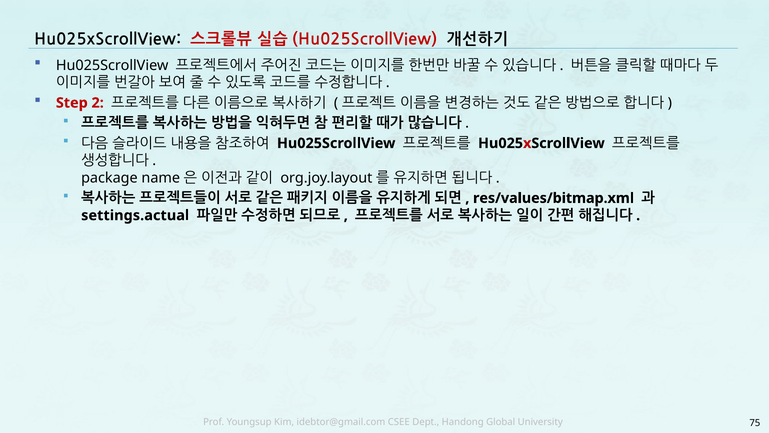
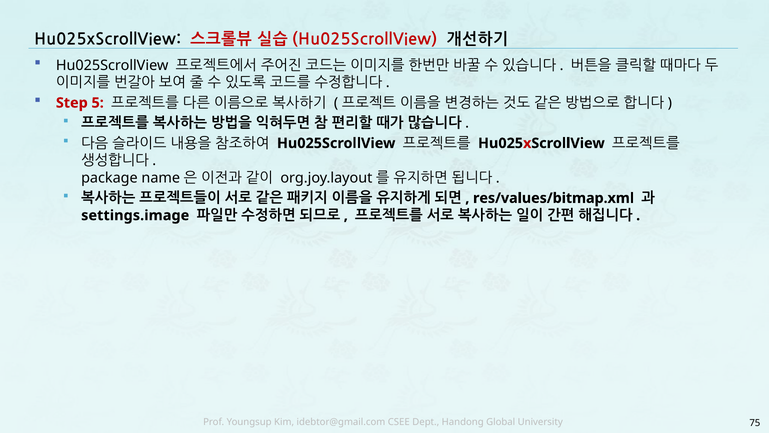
2: 2 -> 5
settings.actual: settings.actual -> settings.image
